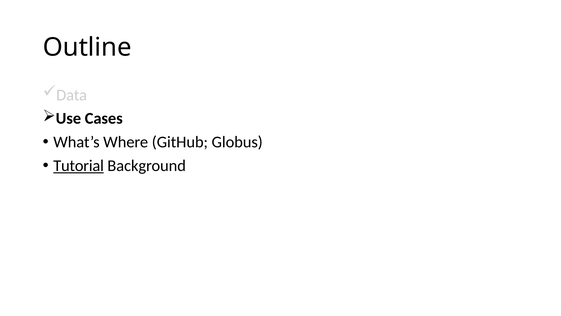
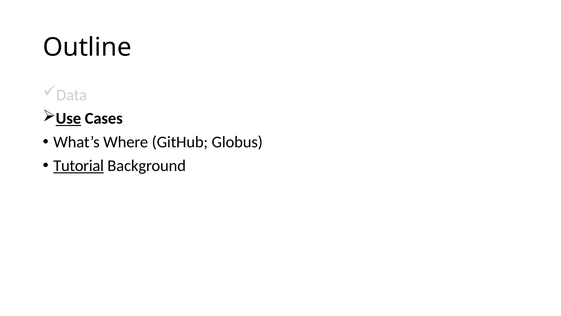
Use underline: none -> present
